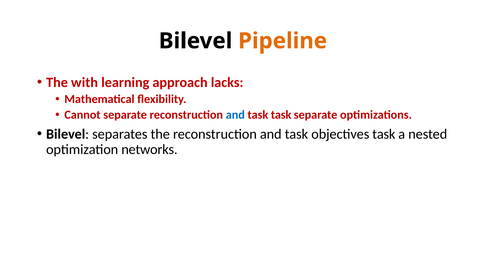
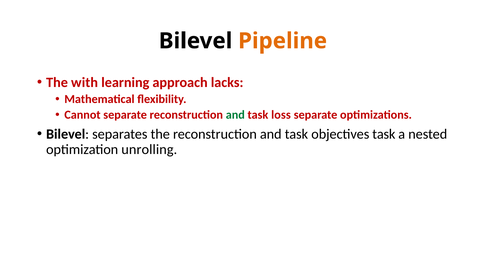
and at (235, 115) colour: blue -> green
task task: task -> loss
networks: networks -> unrolling
